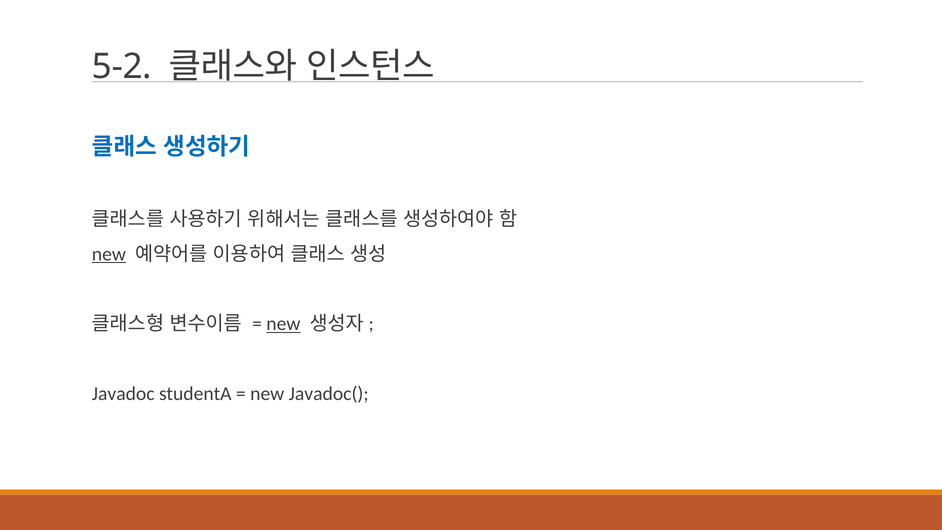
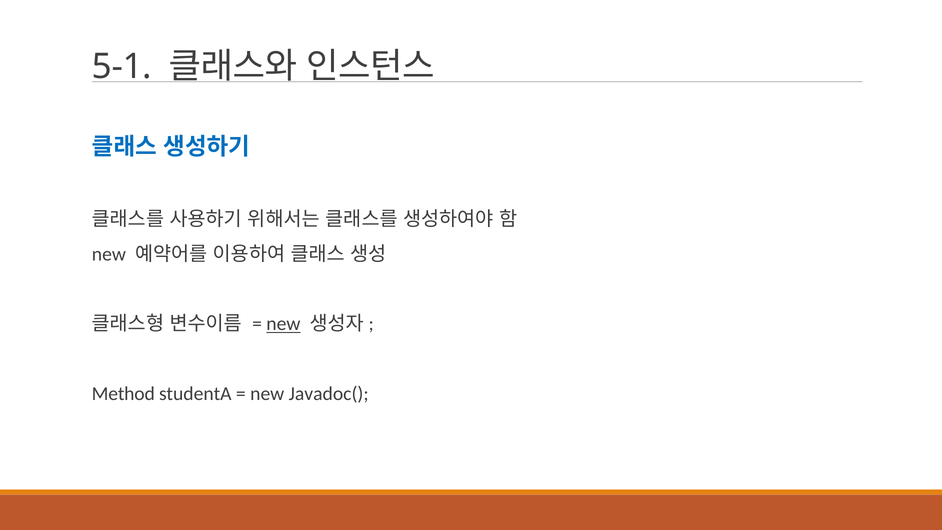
5-2: 5-2 -> 5-1
new at (109, 254) underline: present -> none
Javadoc: Javadoc -> Method
